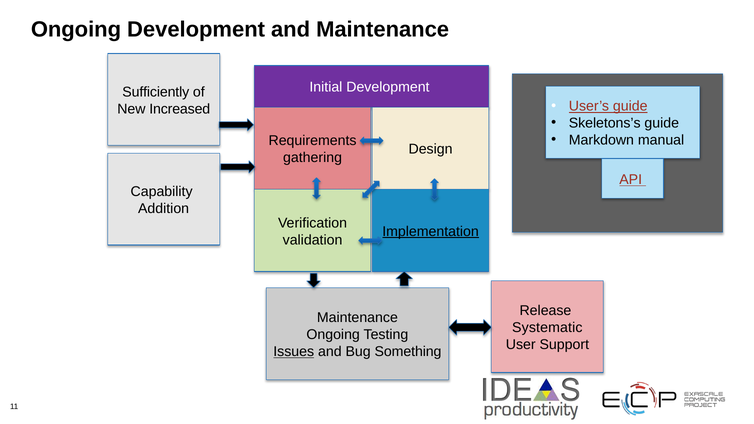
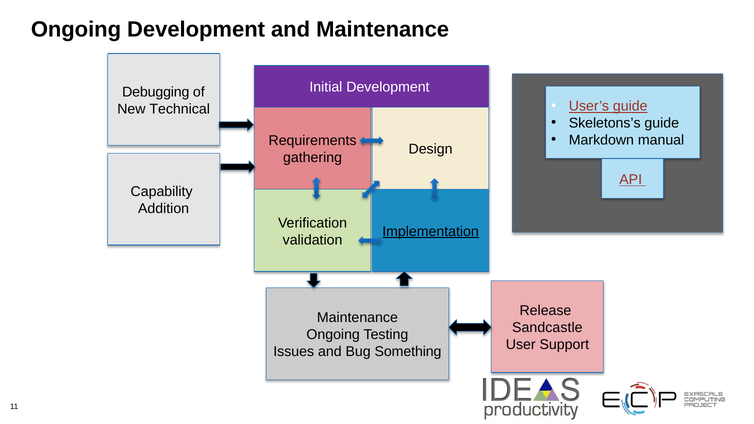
Sufficiently: Sufficiently -> Debugging
Increased: Increased -> Technical
Systematic: Systematic -> Sandcastle
Issues underline: present -> none
